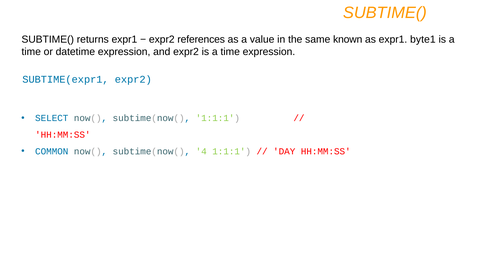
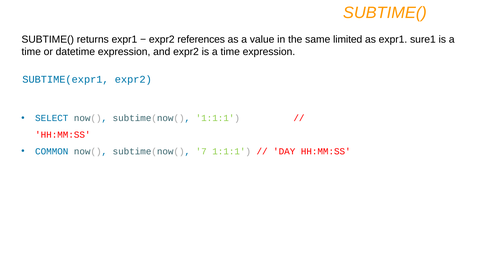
known: known -> limited
byte1: byte1 -> sure1
4: 4 -> 7
